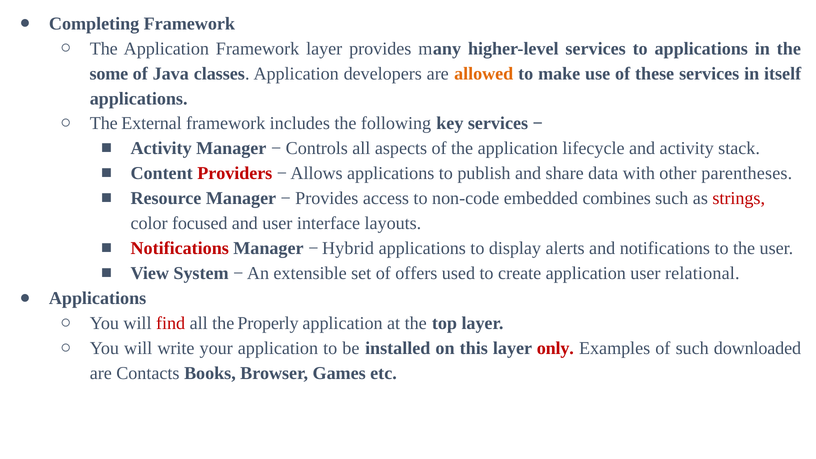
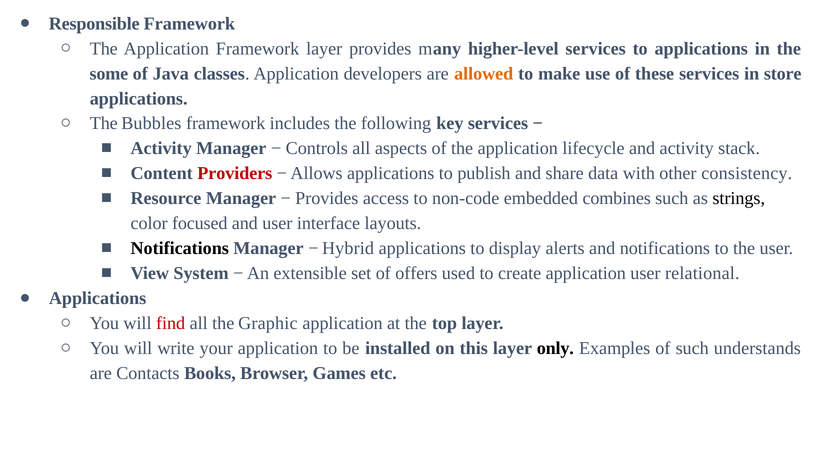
Completing: Completing -> Responsible
itself: itself -> store
External: External -> Bubbles
parentheses: parentheses -> consistency
strings colour: red -> black
Notifications at (180, 248) colour: red -> black
Properly: Properly -> Graphic
only colour: red -> black
downloaded: downloaded -> understands
